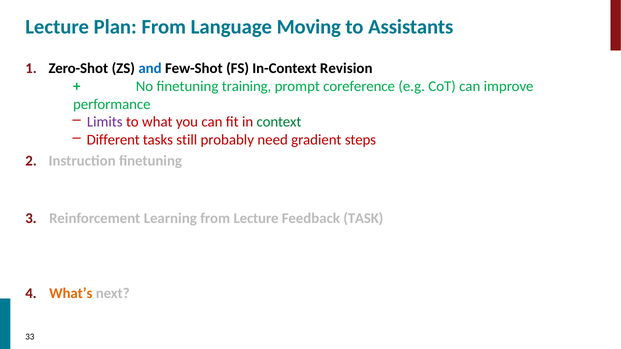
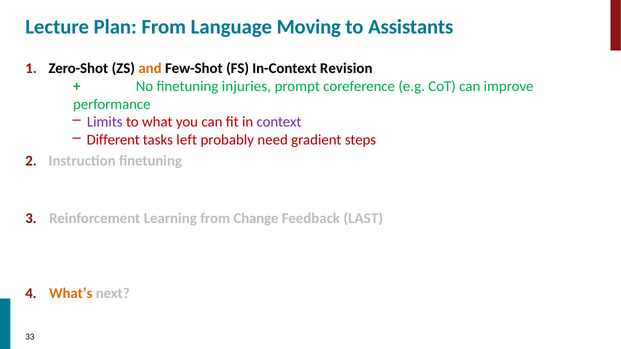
and colour: blue -> orange
training: training -> injuries
context colour: green -> purple
still: still -> left
from Lecture: Lecture -> Change
TASK: TASK -> LAST
